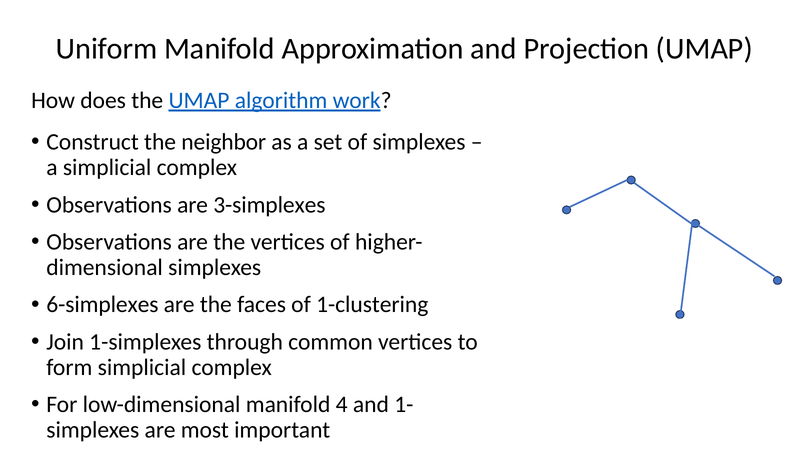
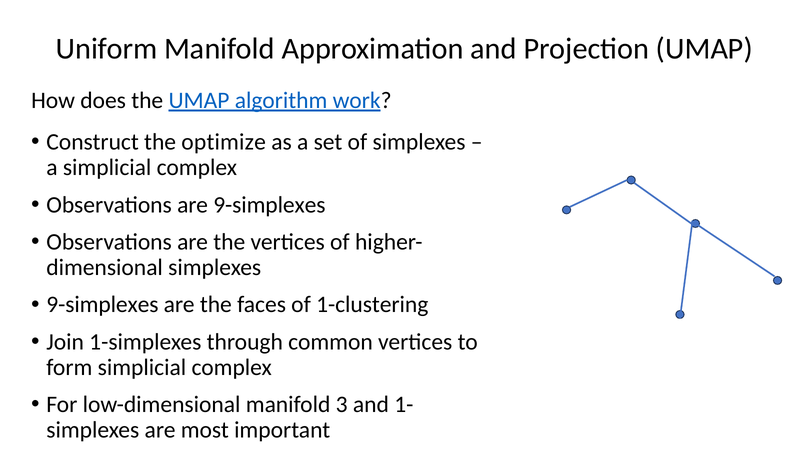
neighbor: neighbor -> optimize
are 3-simplexes: 3-simplexes -> 9-simplexes
6-simplexes at (102, 304): 6-simplexes -> 9-simplexes
4: 4 -> 3
